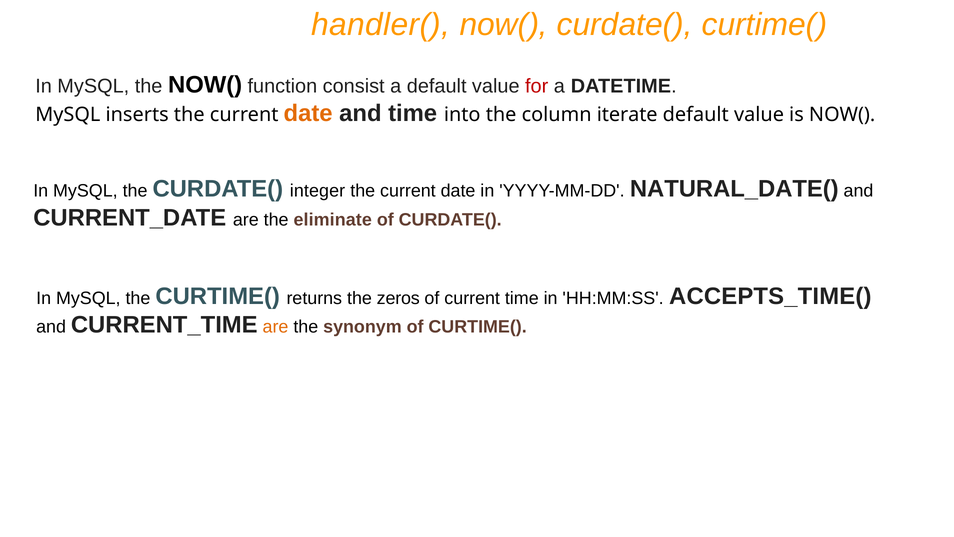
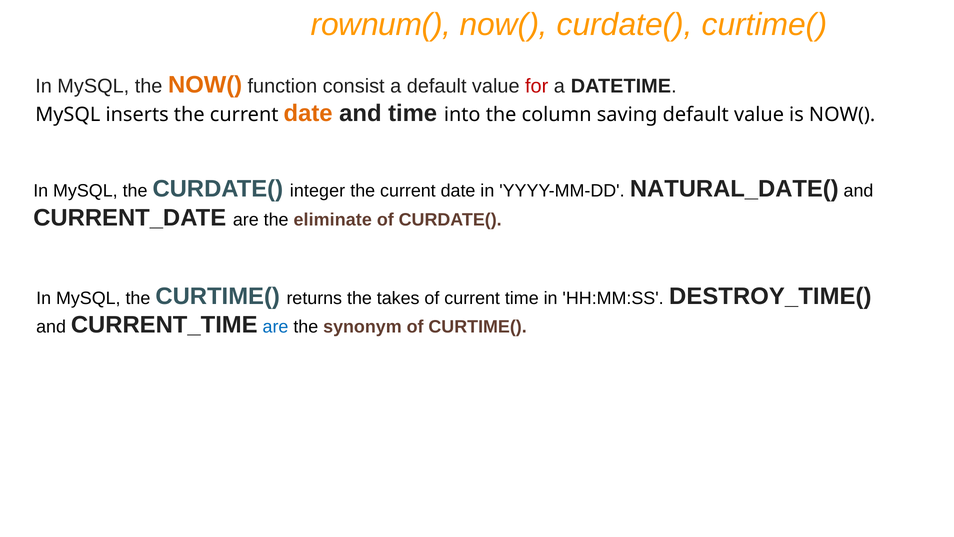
handler(: handler( -> rownum(
NOW( at (205, 85) colour: black -> orange
iterate: iterate -> saving
zeros: zeros -> takes
ACCEPTS_TIME(: ACCEPTS_TIME( -> DESTROY_TIME(
are at (275, 327) colour: orange -> blue
